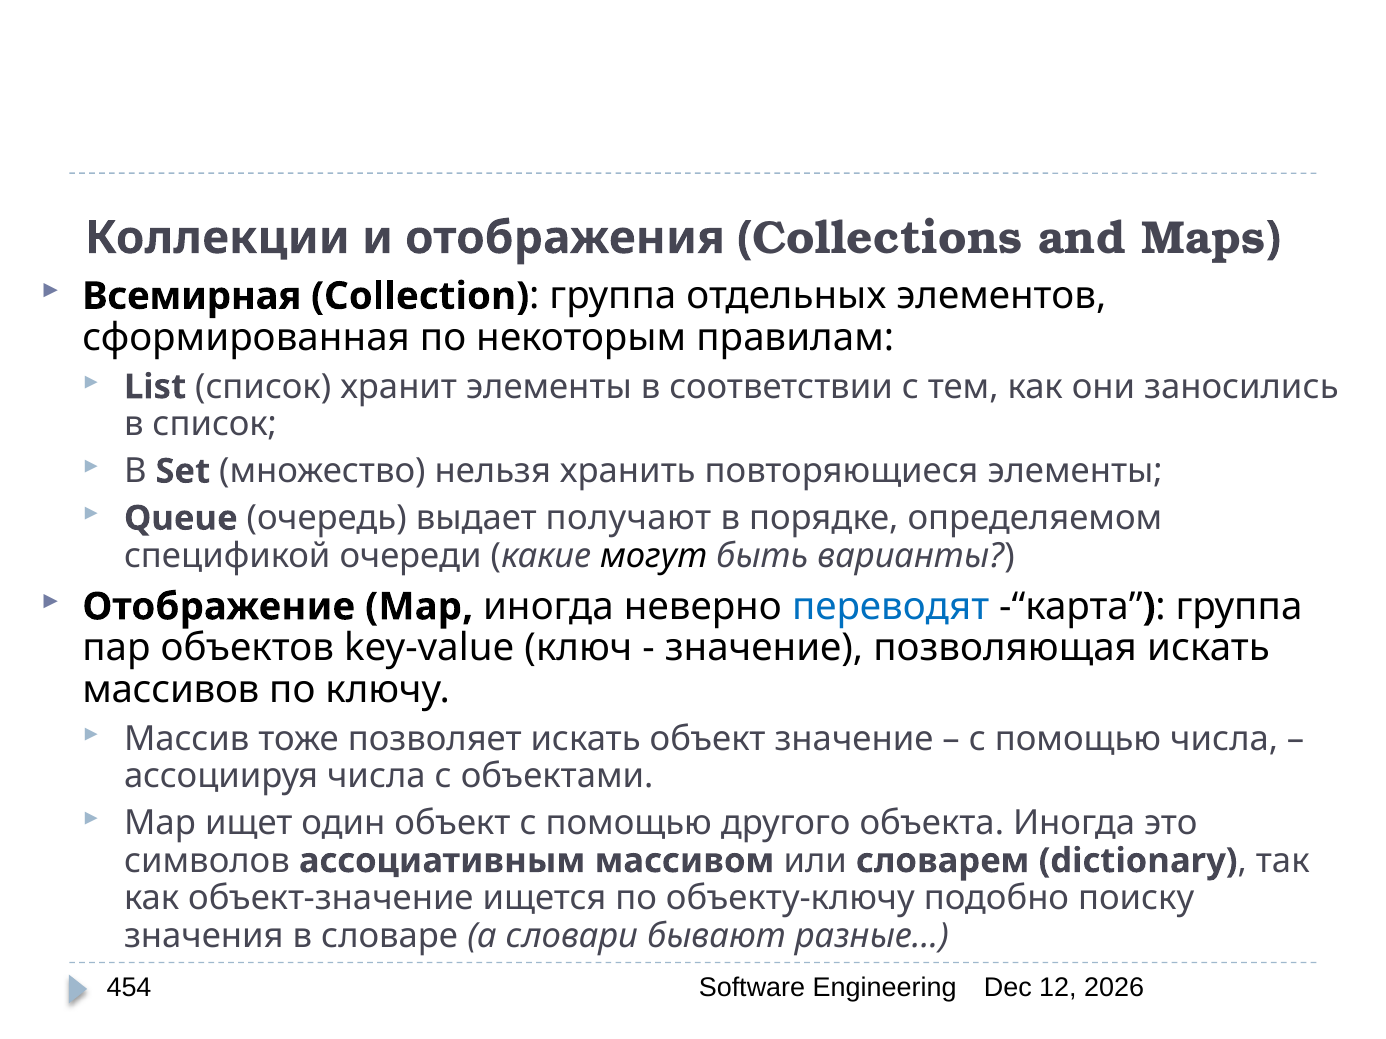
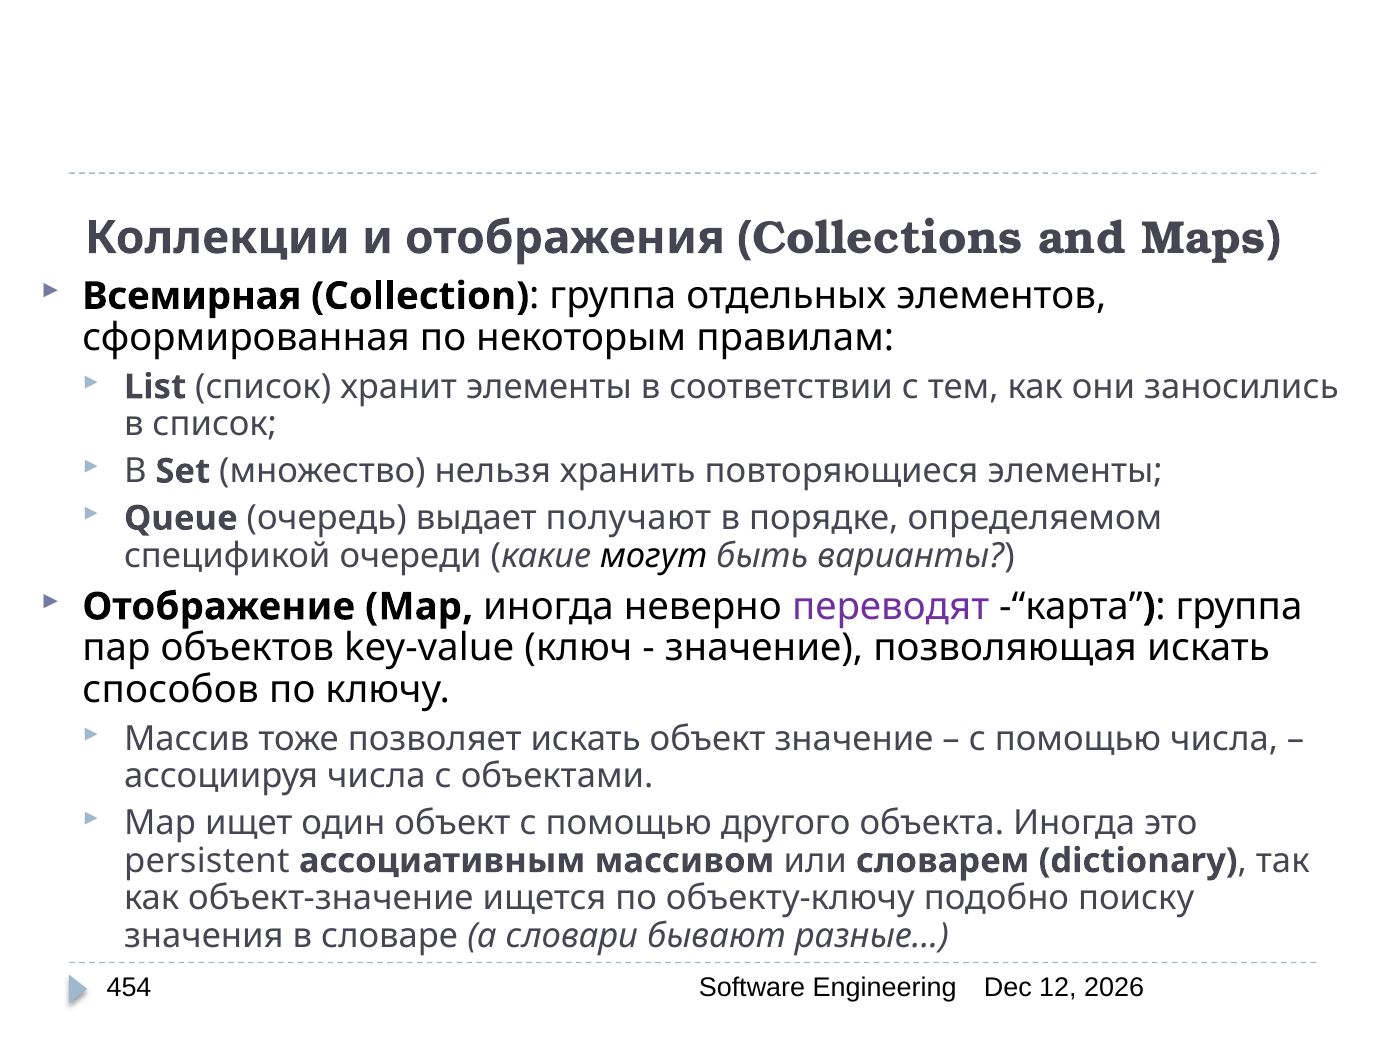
переводят colour: blue -> purple
массивов: массивов -> способов
символов: символов -> persistent
